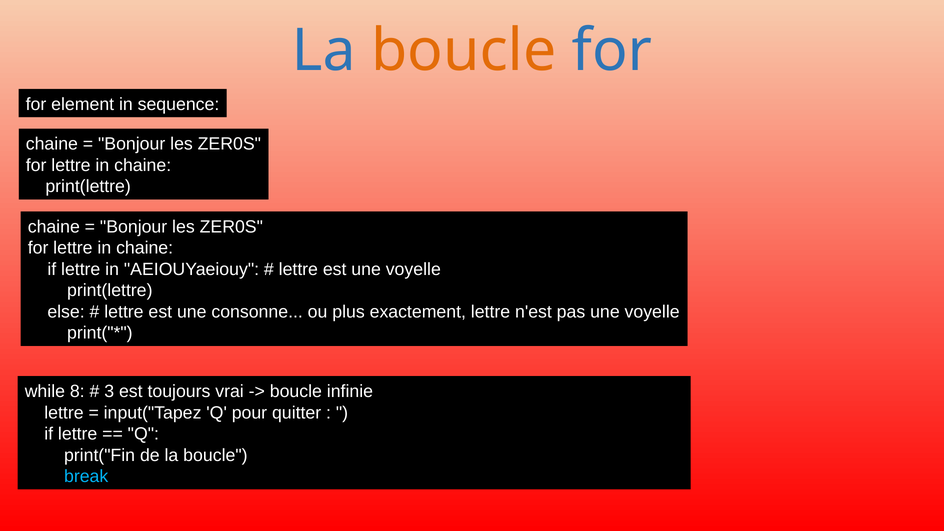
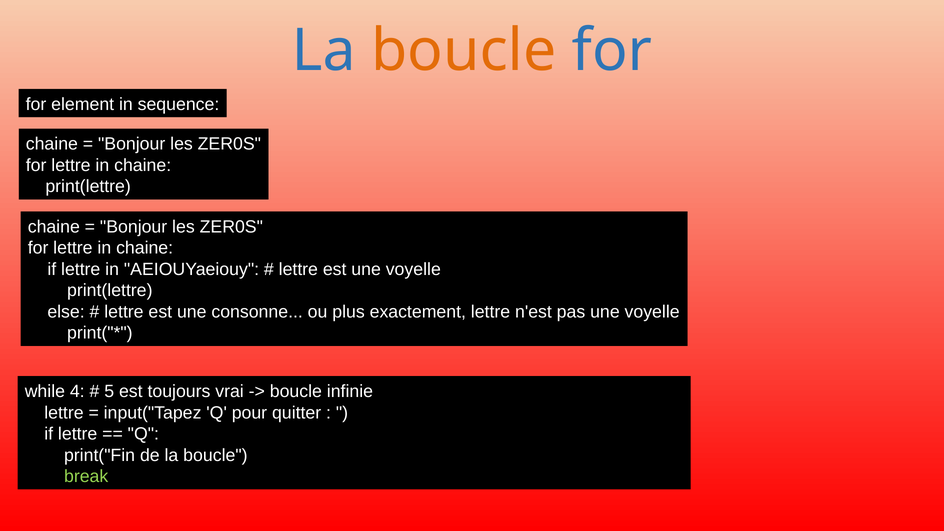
8: 8 -> 4
3: 3 -> 5
break colour: light blue -> light green
